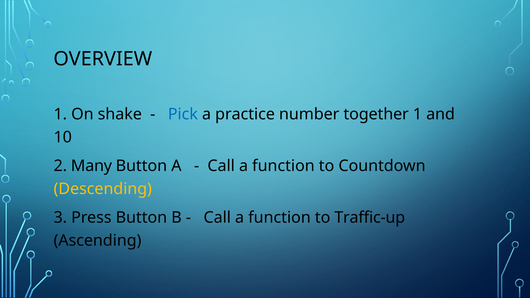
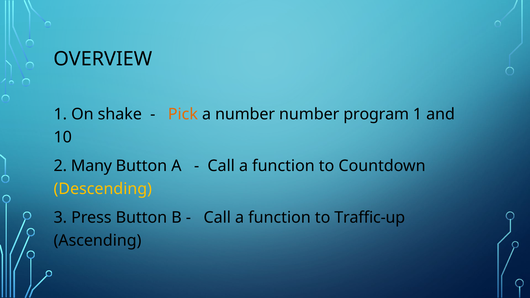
Pick colour: blue -> orange
a practice: practice -> number
together: together -> program
